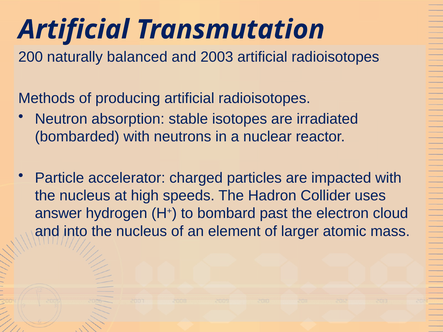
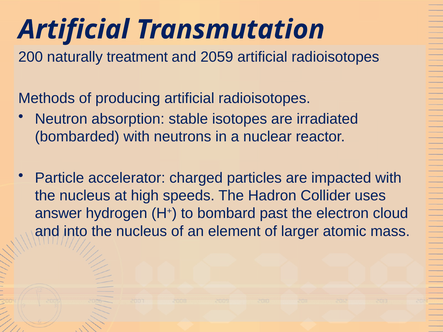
balanced: balanced -> treatment
2003: 2003 -> 2059
